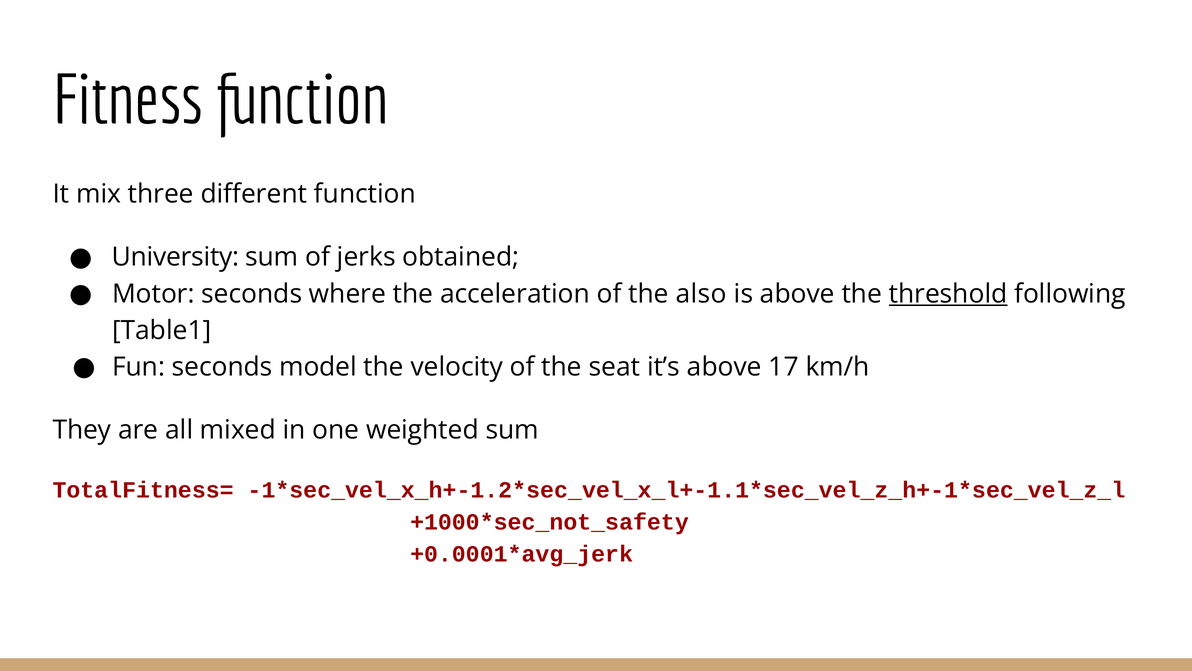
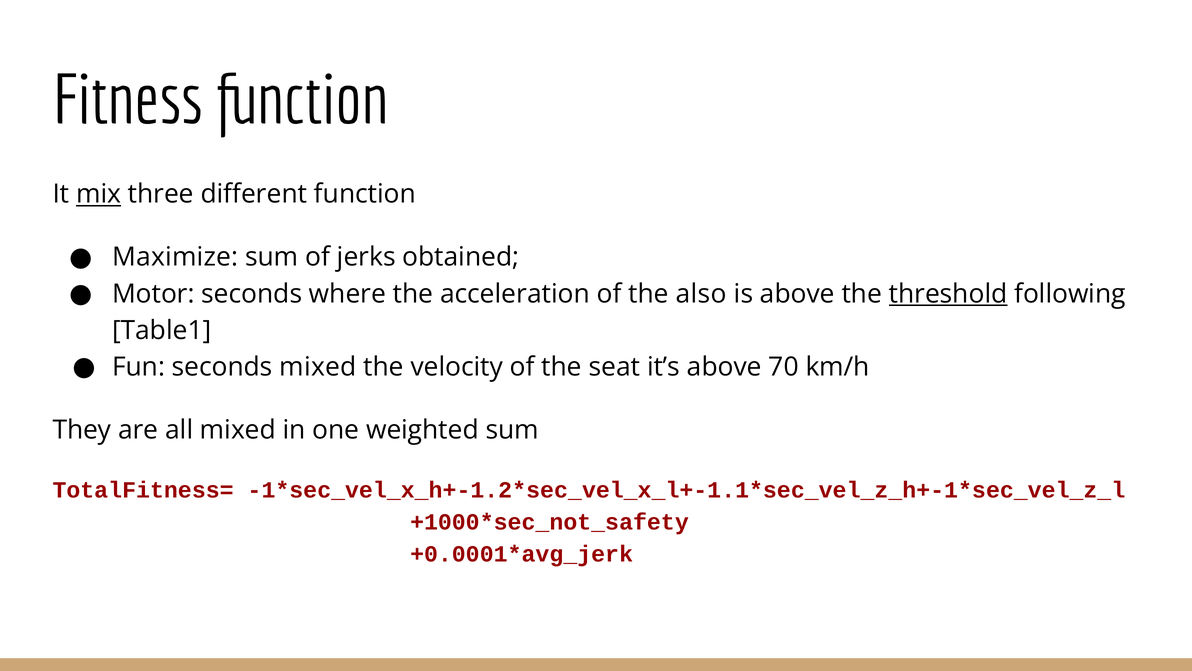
mix underline: none -> present
University: University -> Maximize
seconds model: model -> mixed
17: 17 -> 70
